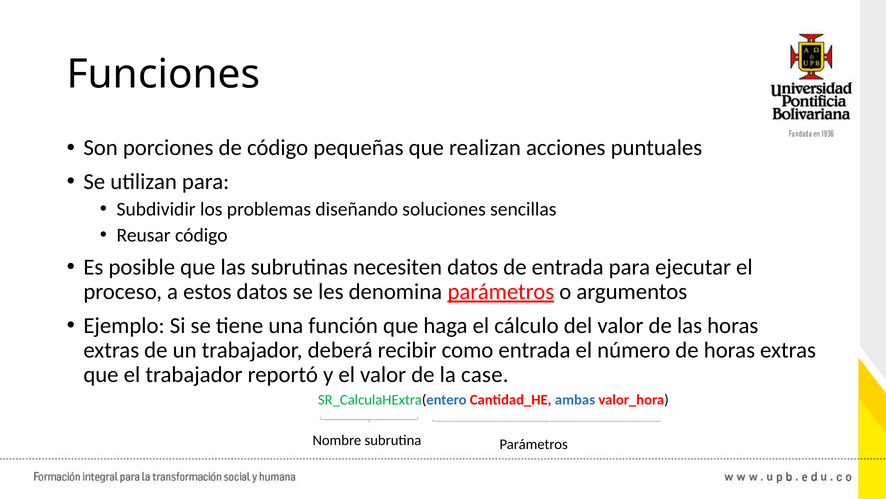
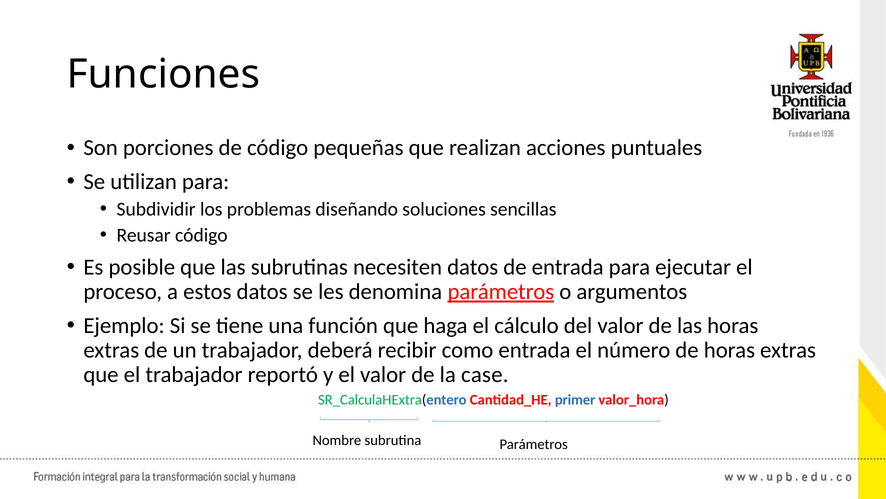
ambas: ambas -> primer
